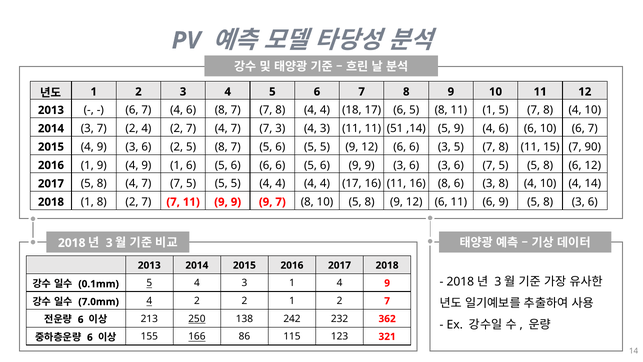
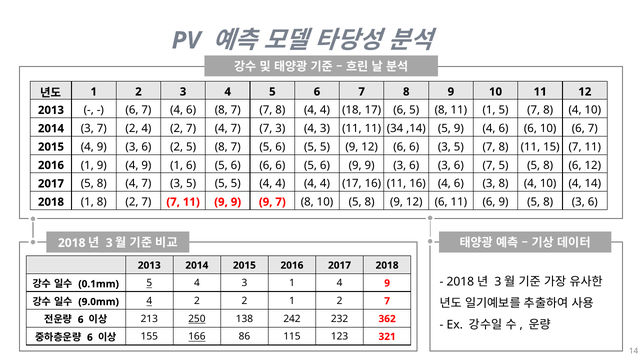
51: 51 -> 34
15 7 90: 90 -> 11
8 4 7 7: 7 -> 3
16 8: 8 -> 4
7.0mm: 7.0mm -> 9.0mm
